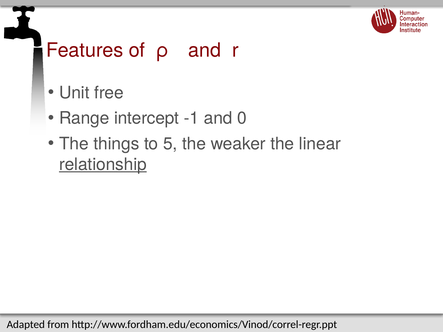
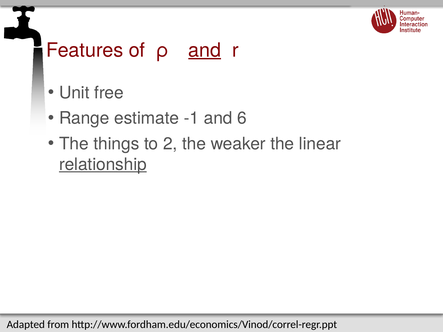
and at (205, 50) underline: none -> present
intercept: intercept -> estimate
0: 0 -> 6
5: 5 -> 2
